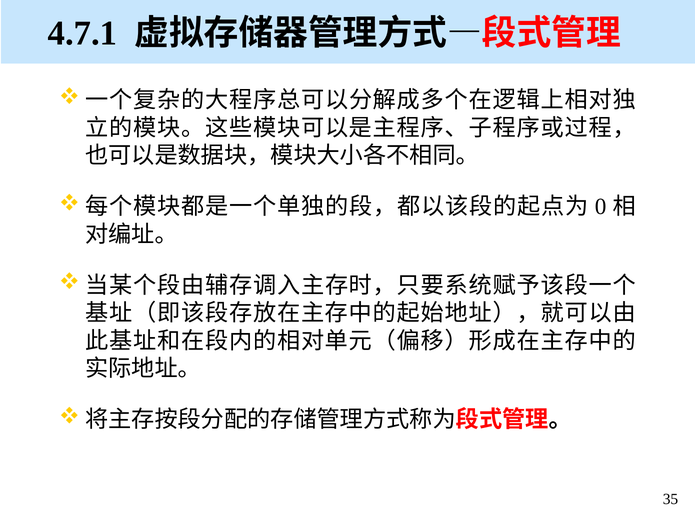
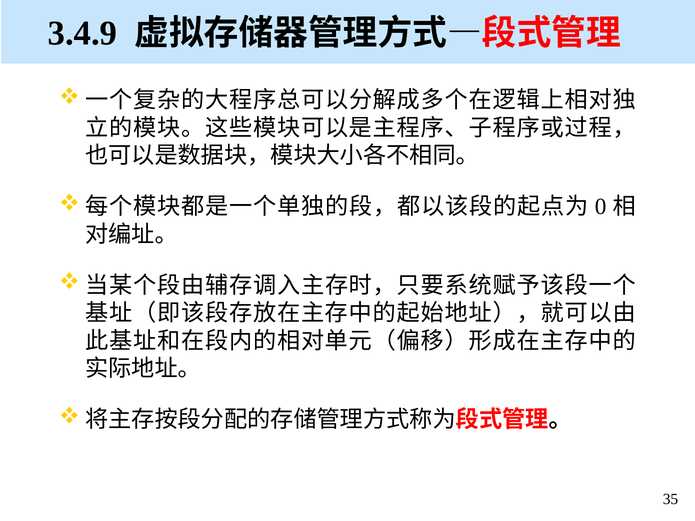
4.7.1: 4.7.1 -> 3.4.9
